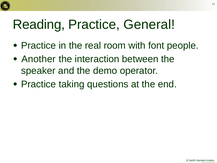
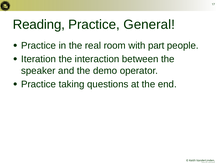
font: font -> part
Another: Another -> Iteration
